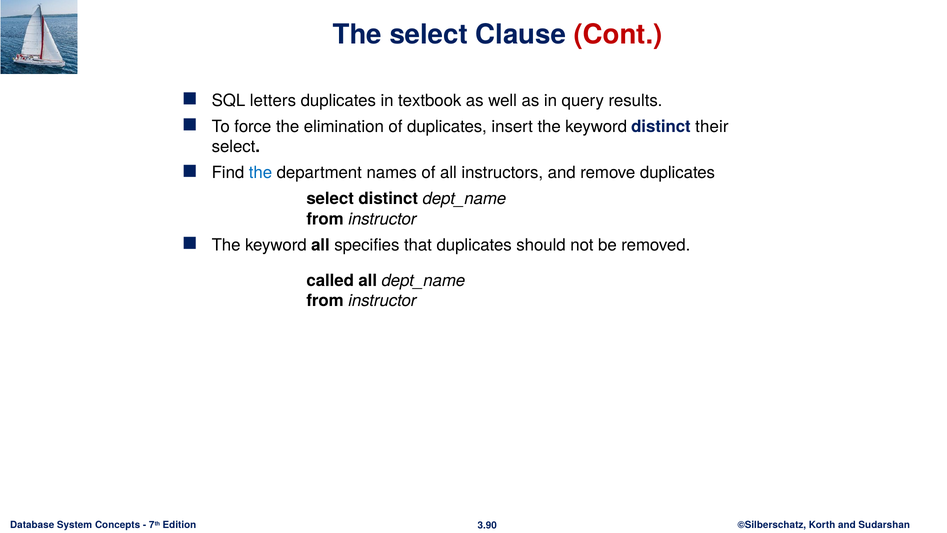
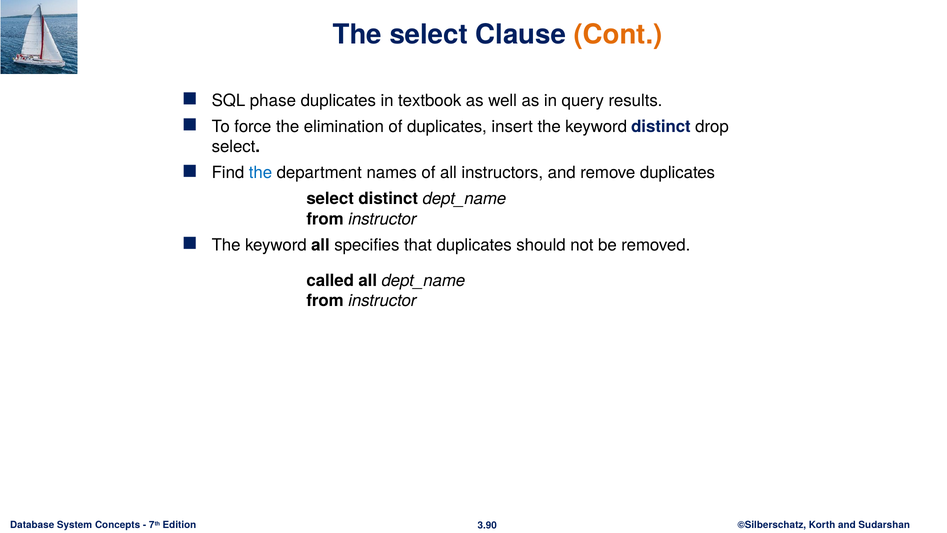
Cont colour: red -> orange
letters: letters -> phase
their: their -> drop
